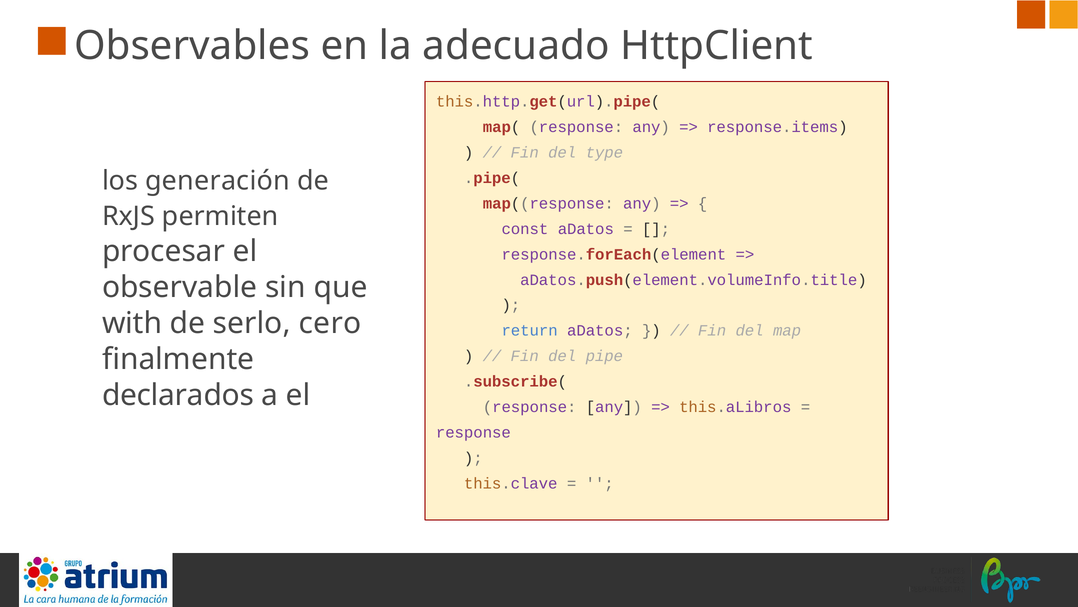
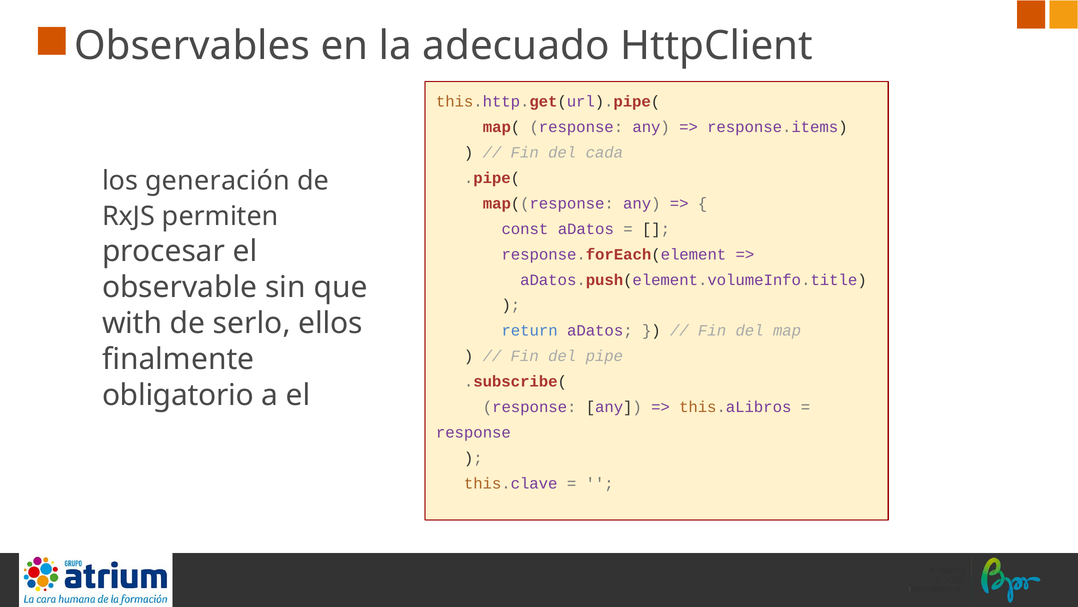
type: type -> cada
cero: cero -> ellos
declarados: declarados -> obligatorio
